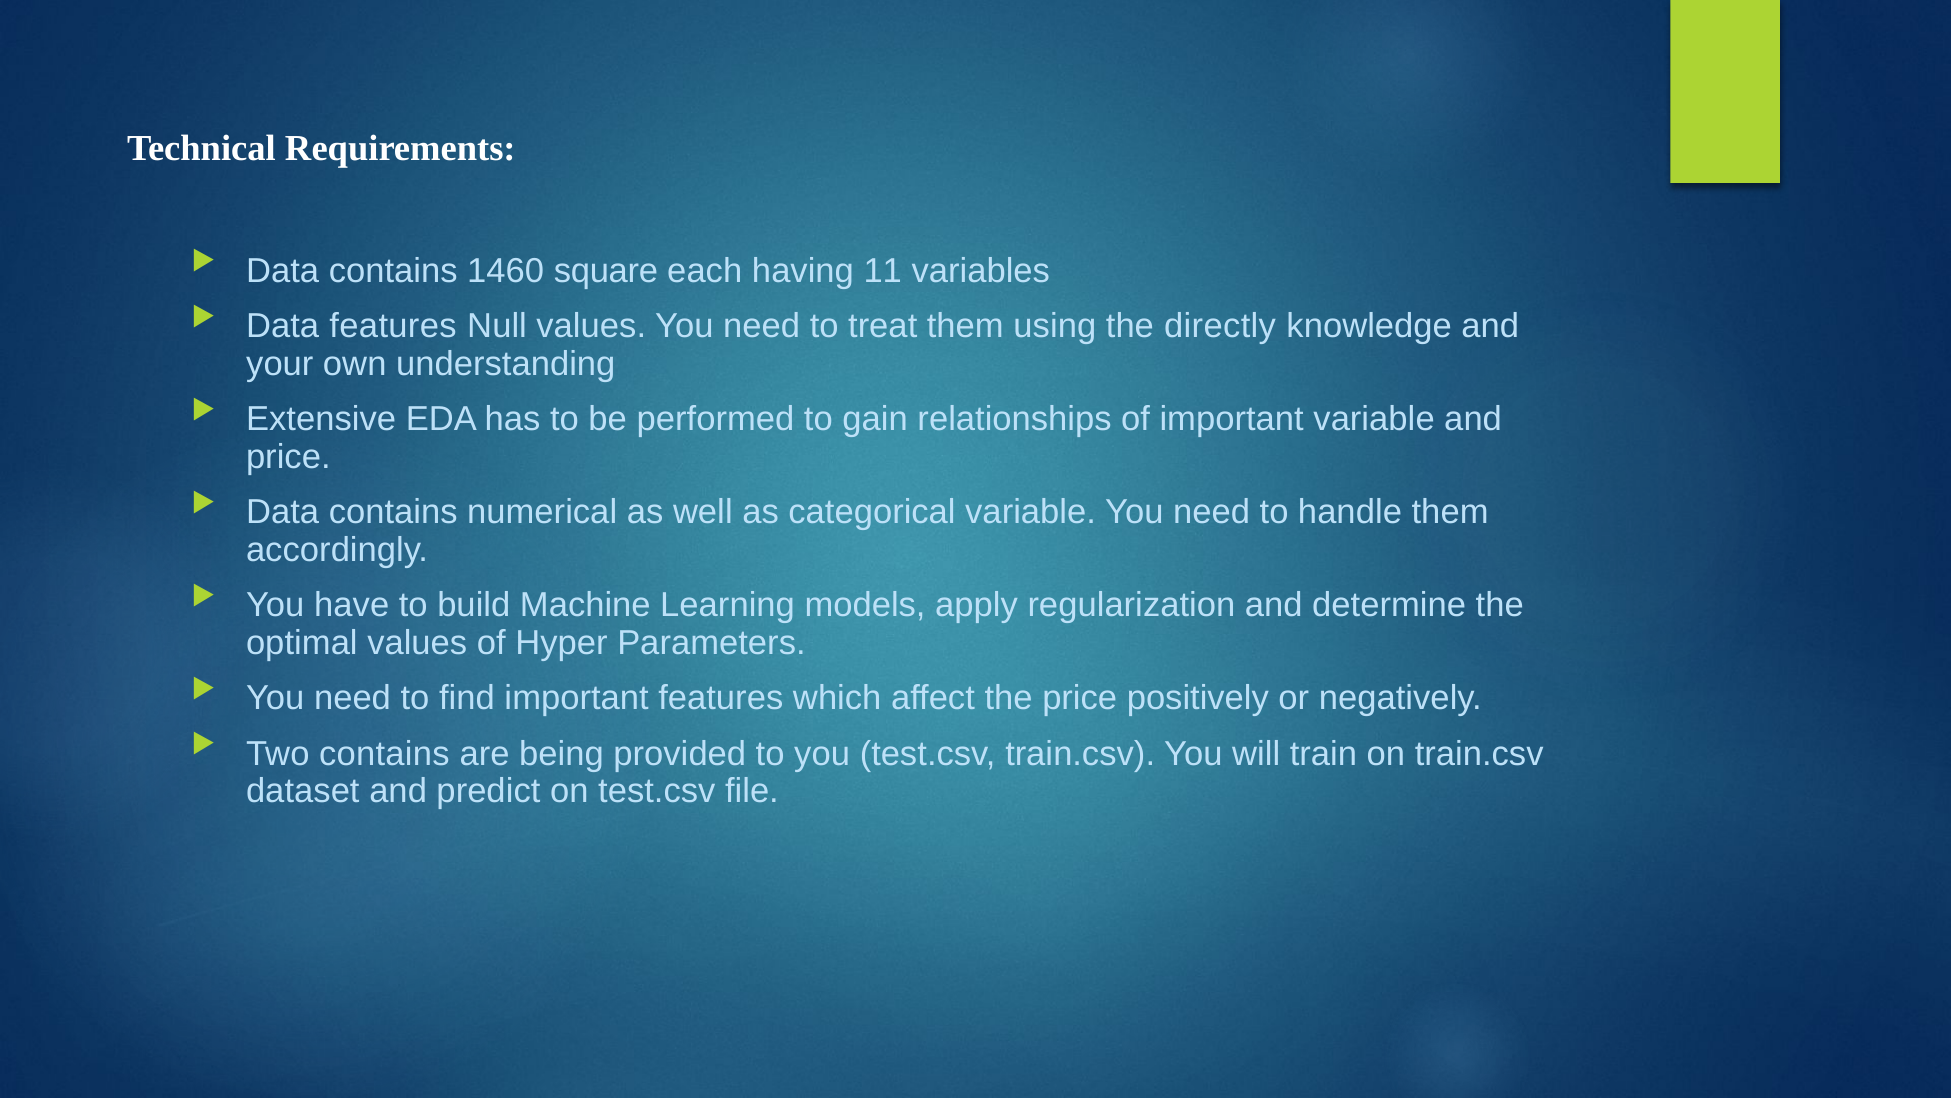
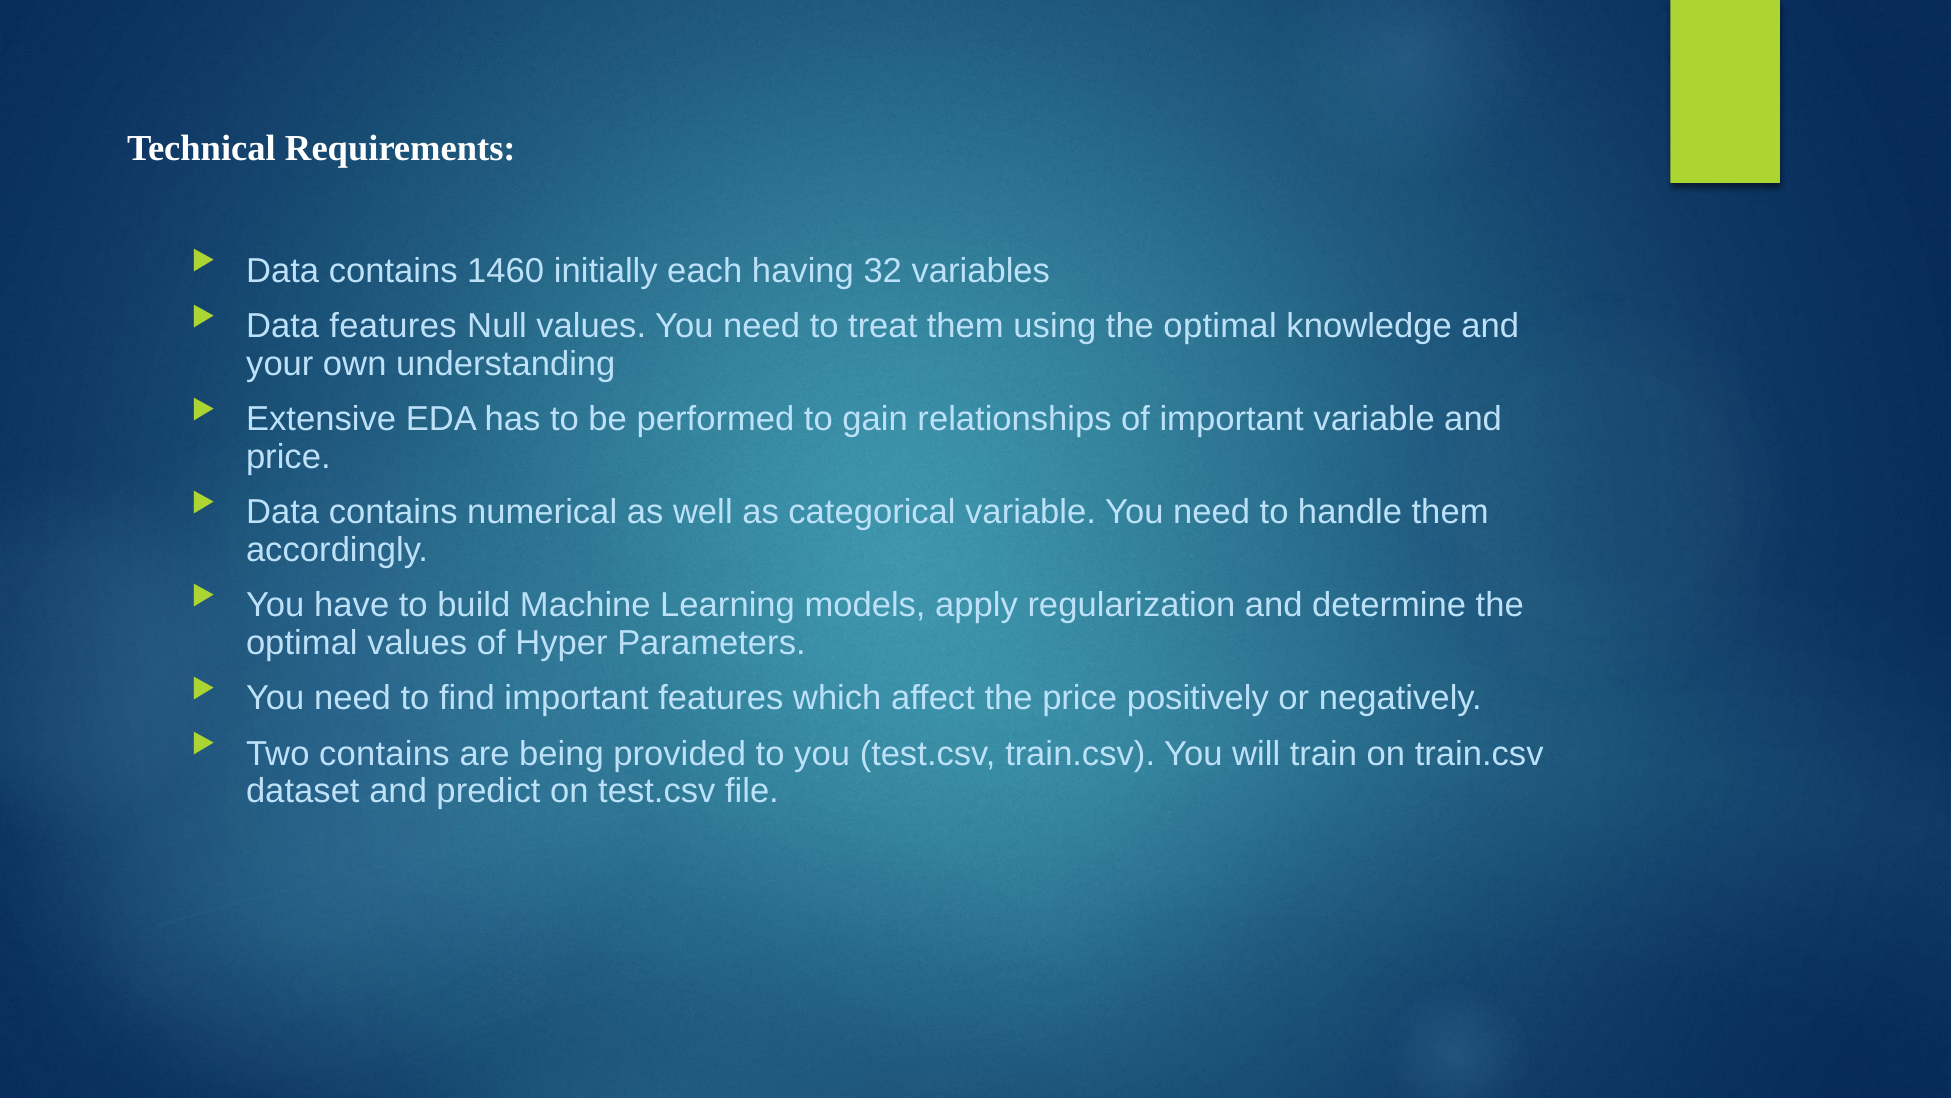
square: square -> initially
11: 11 -> 32
using the directly: directly -> optimal
